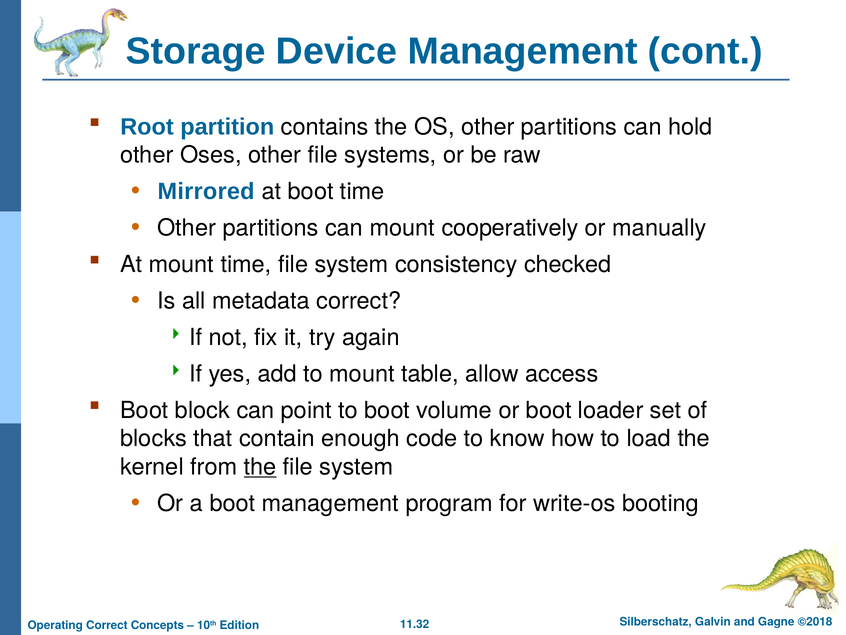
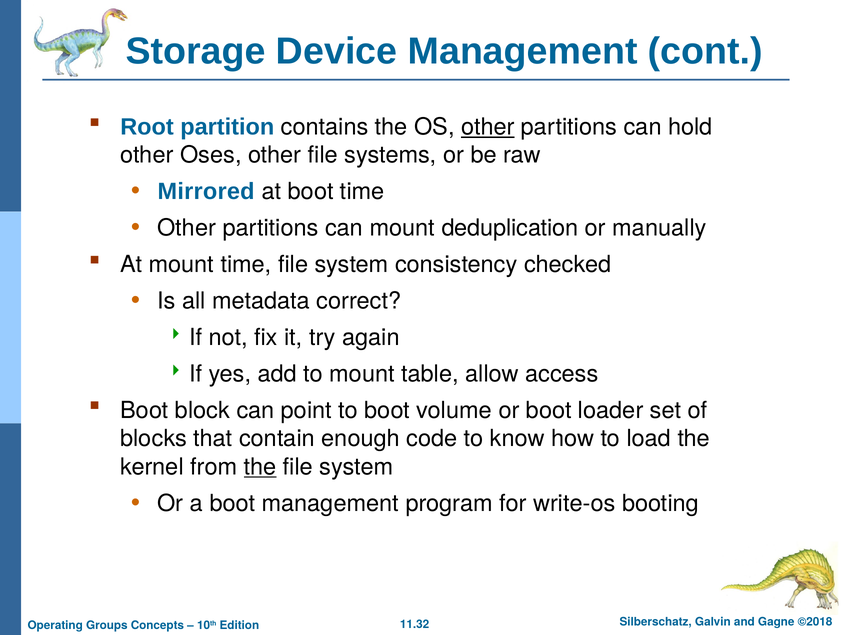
other at (488, 127) underline: none -> present
cooperatively: cooperatively -> deduplication
Correct at (107, 625): Correct -> Groups
